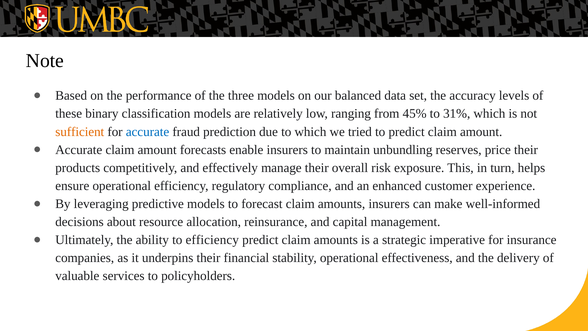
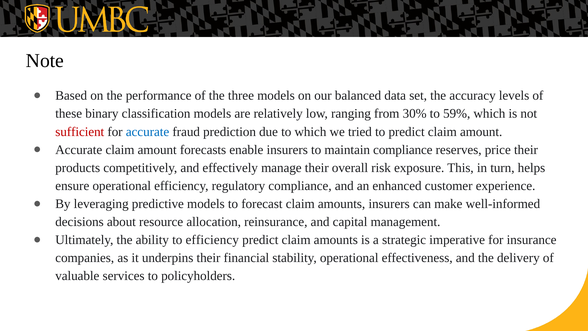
45%: 45% -> 30%
31%: 31% -> 59%
sufficient colour: orange -> red
maintain unbundling: unbundling -> compliance
